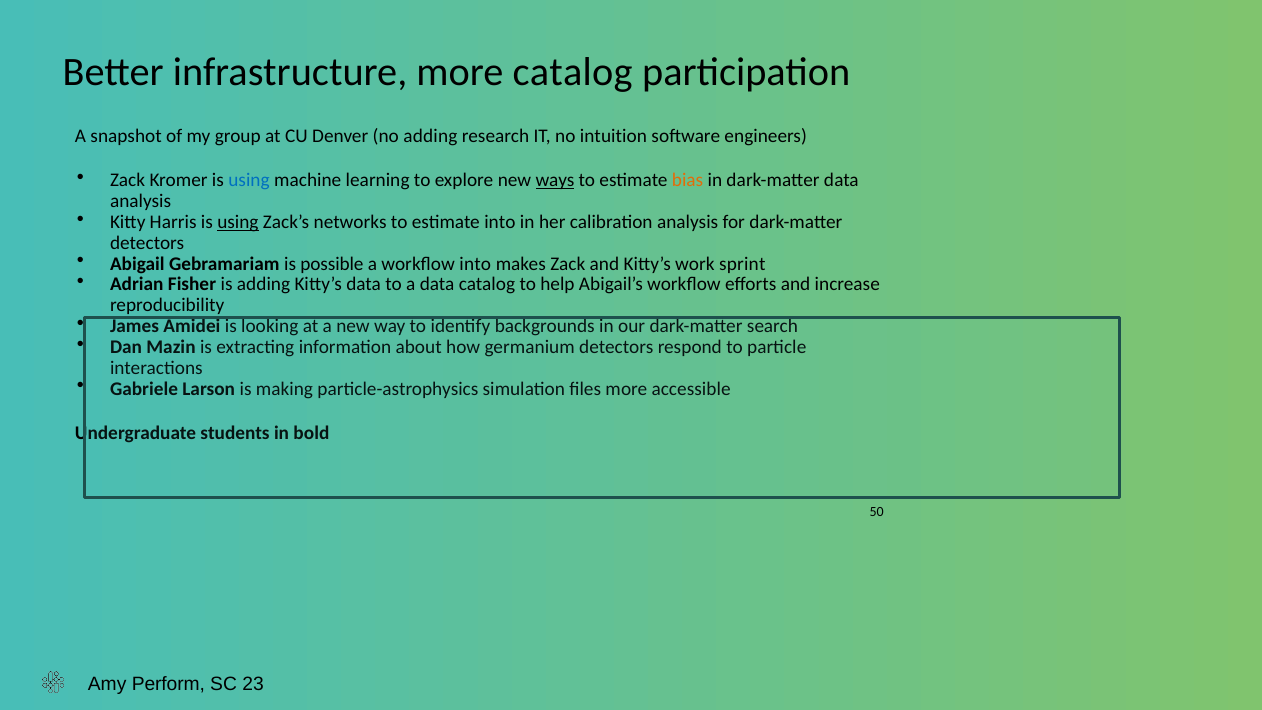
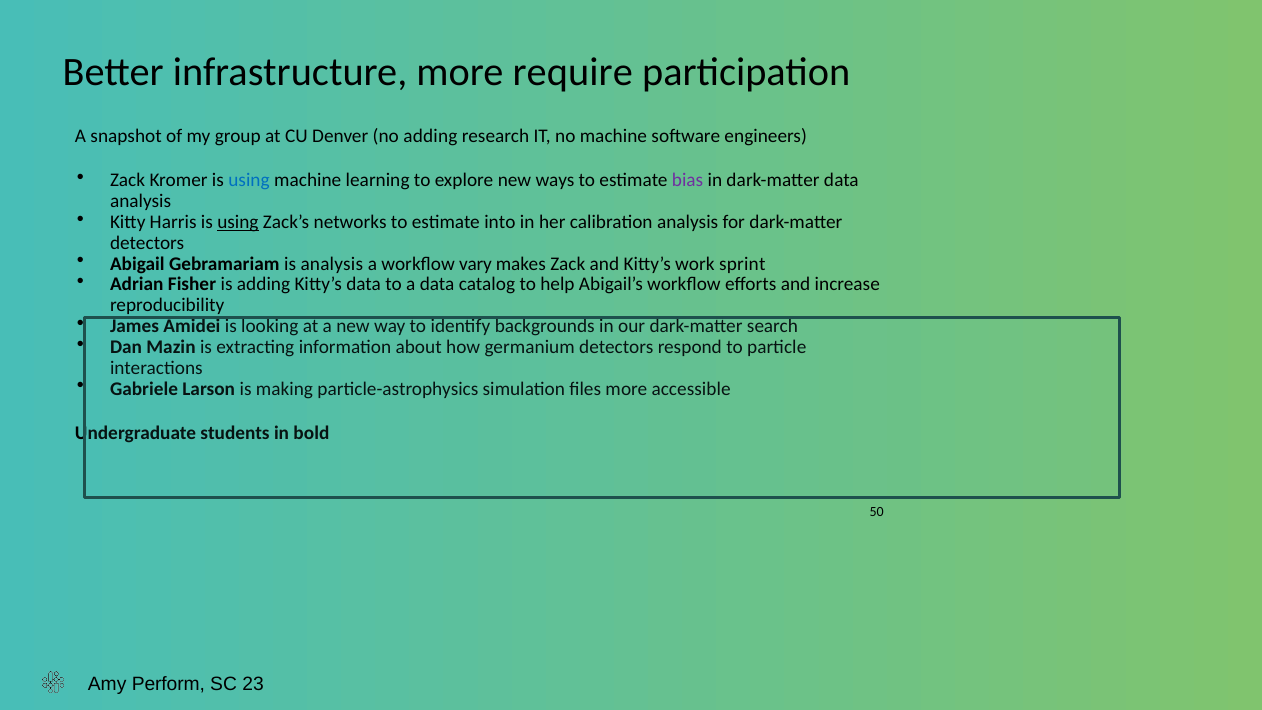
more catalog: catalog -> require
no intuition: intuition -> machine
ways underline: present -> none
bias colour: orange -> purple
is possible: possible -> analysis
workflow into: into -> vary
